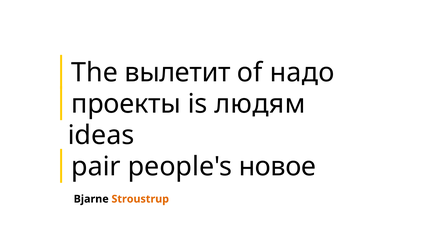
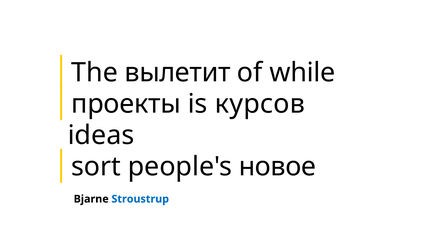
надо: надо -> while
людям: людям -> курсов
pair: pair -> sort
Stroustrup colour: orange -> blue
